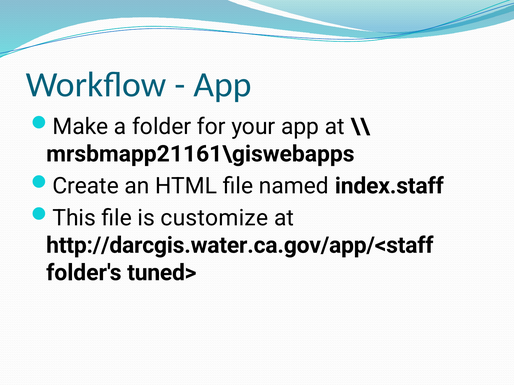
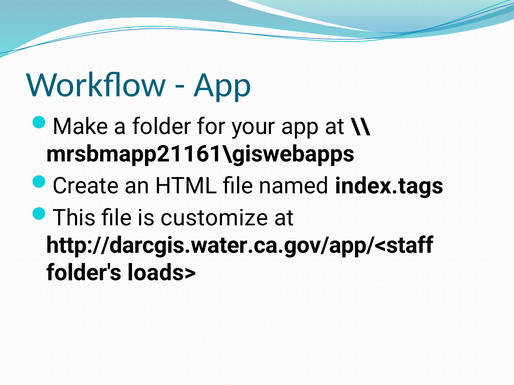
index.staff: index.staff -> index.tags
tuned>: tuned> -> loads>
